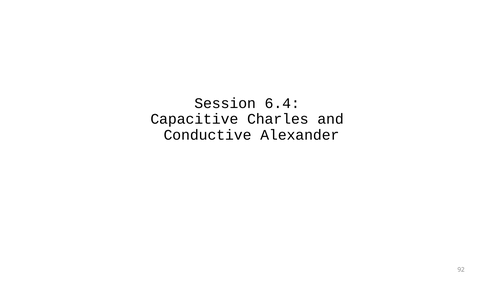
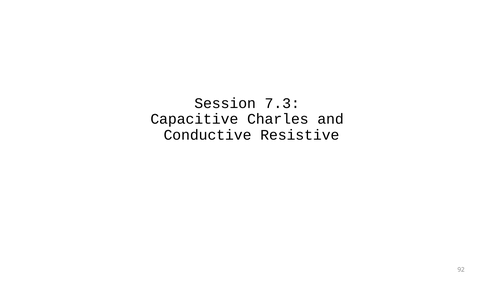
6.4: 6.4 -> 7.3
Alexander: Alexander -> Resistive
